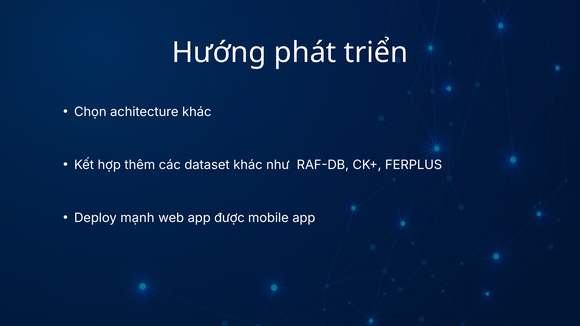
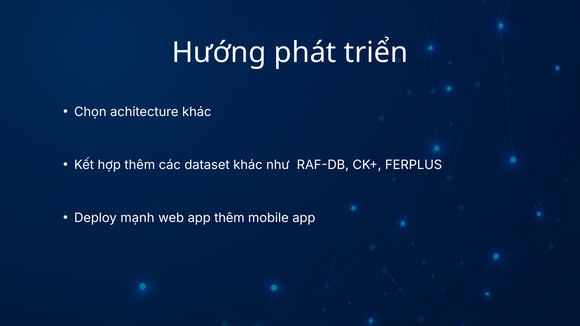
app được: được -> thêm
